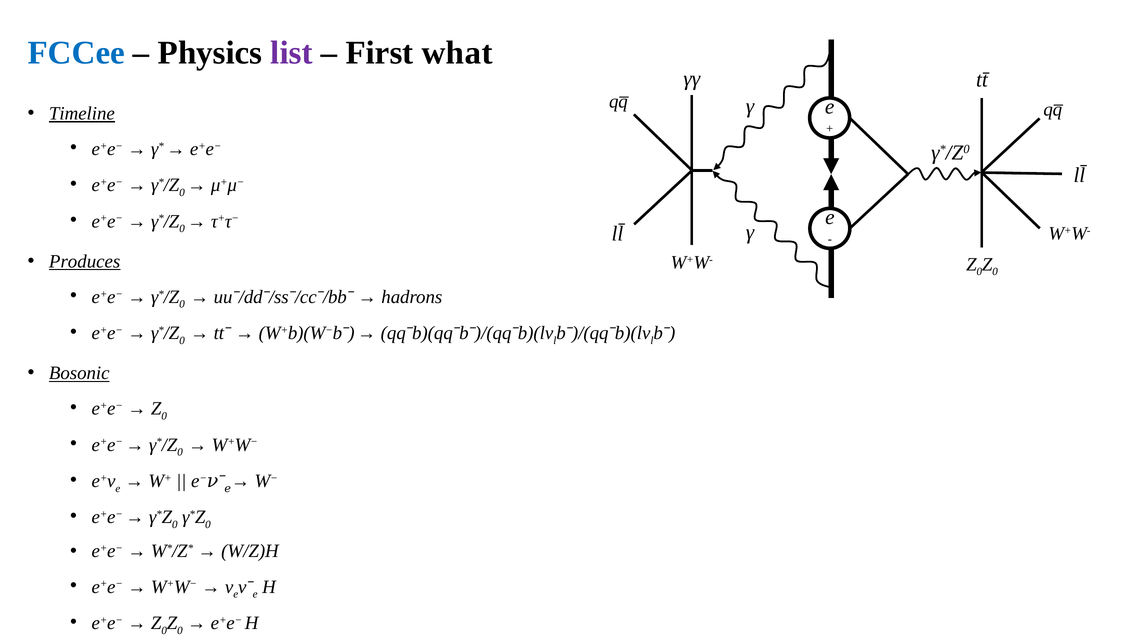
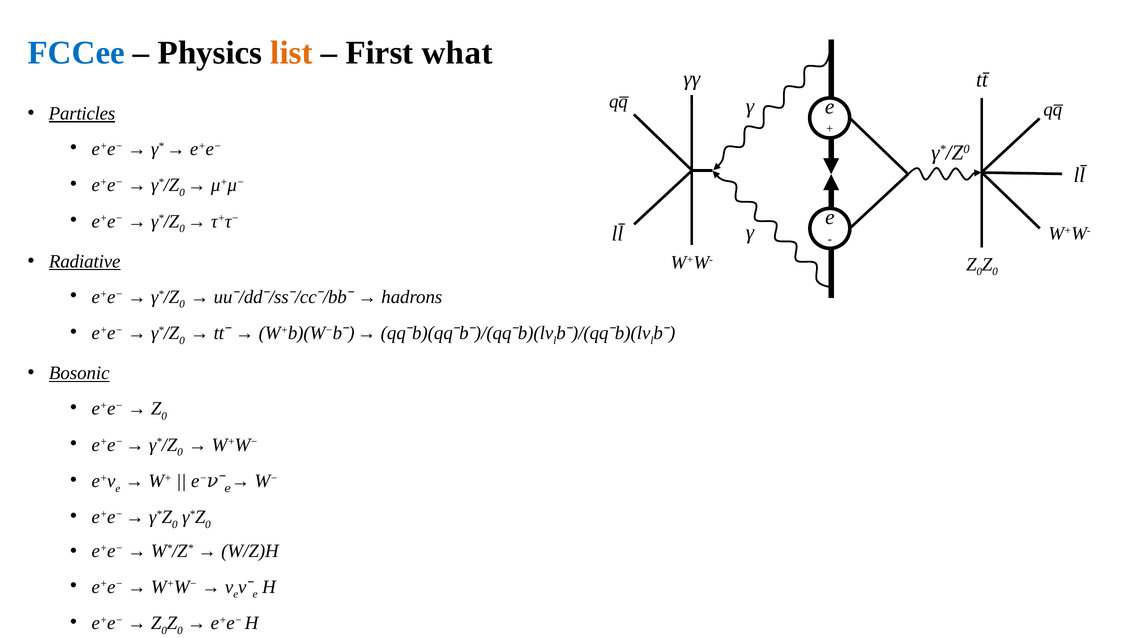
list colour: purple -> orange
Timeline: Timeline -> Particles
Produces: Produces -> Radiative
